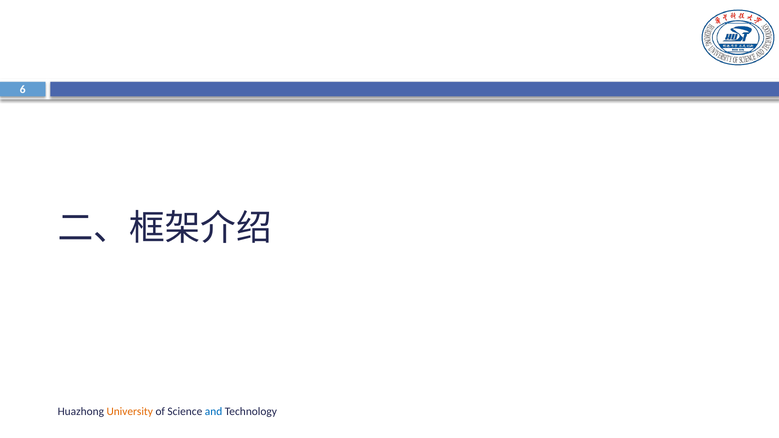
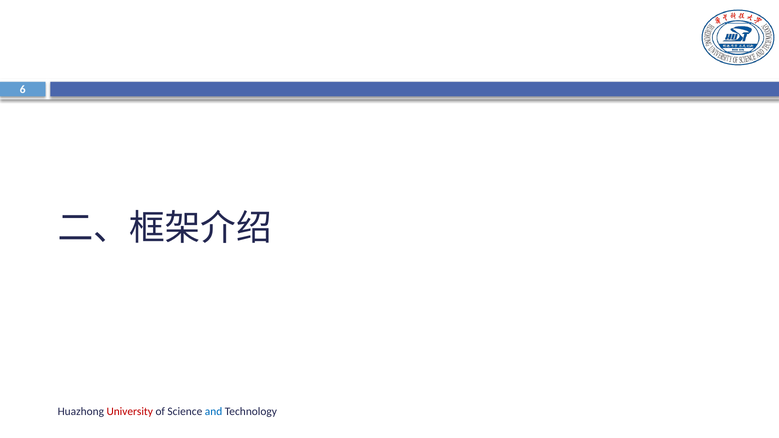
University colour: orange -> red
